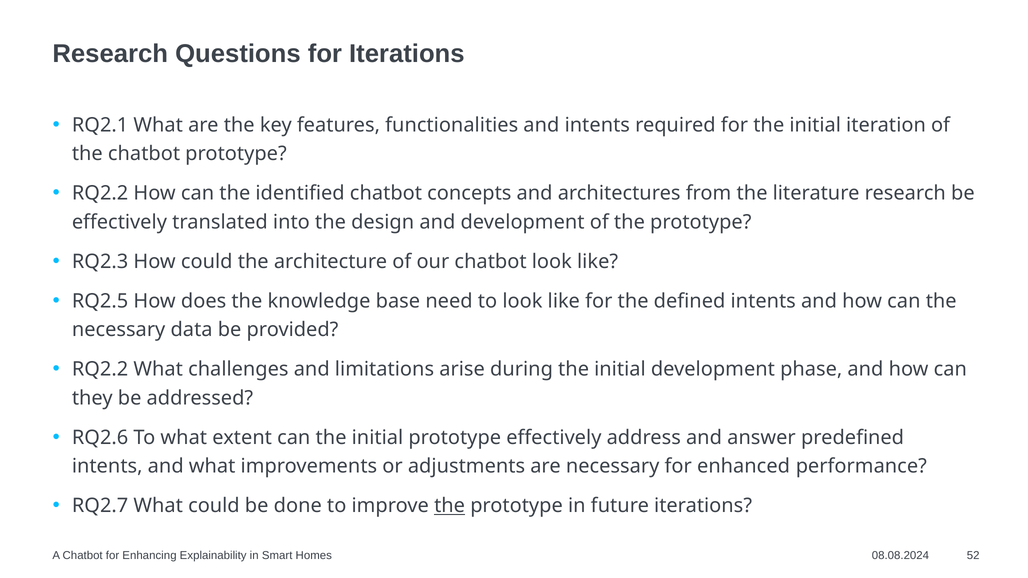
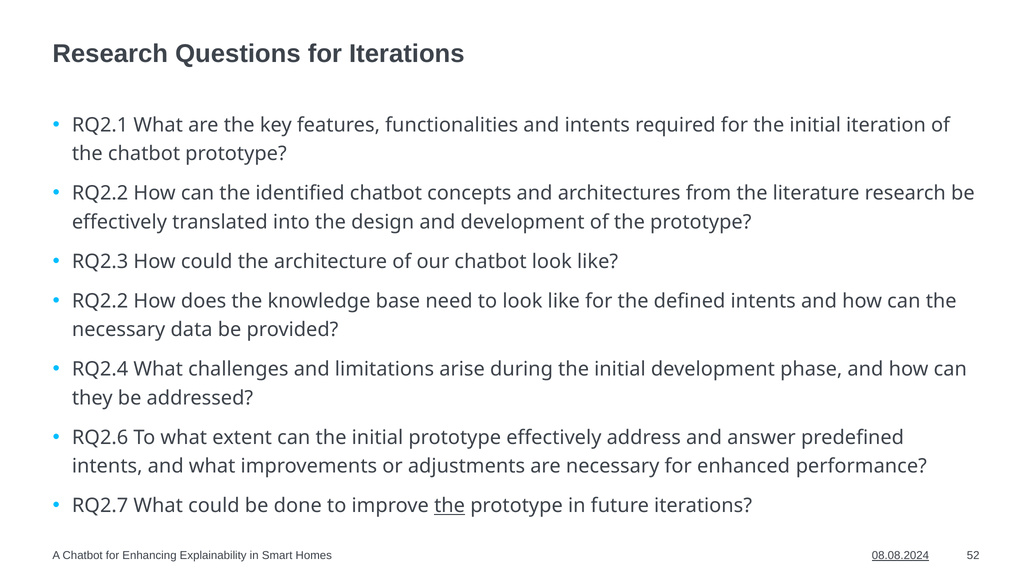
RQ2.5 at (100, 301): RQ2.5 -> RQ2.2
RQ2.2 at (100, 369): RQ2.2 -> RQ2.4
08.08.2024 underline: none -> present
